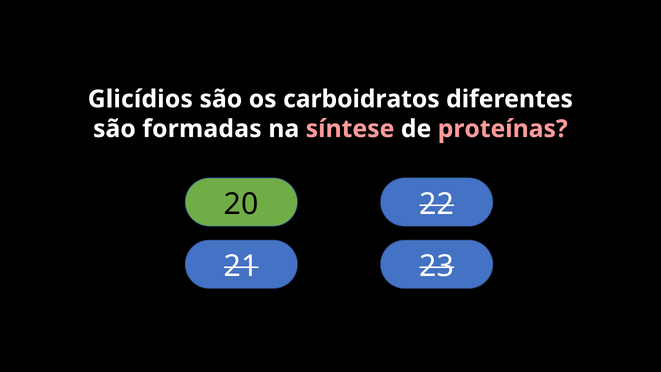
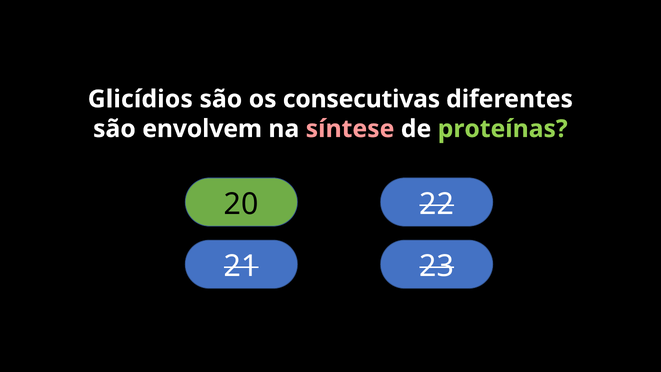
carboidratos: carboidratos -> consecutivas
formadas: formadas -> envolvem
proteínas colour: pink -> light green
